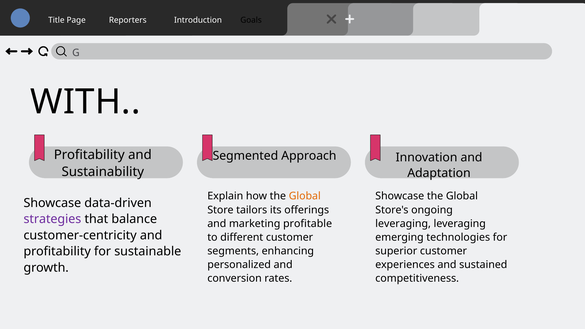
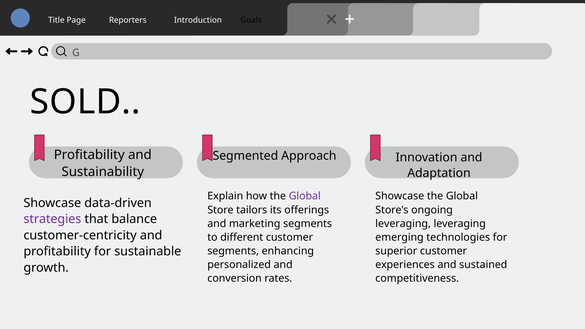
WITH: WITH -> SOLD
Global at (305, 196) colour: orange -> purple
marketing profitable: profitable -> segments
